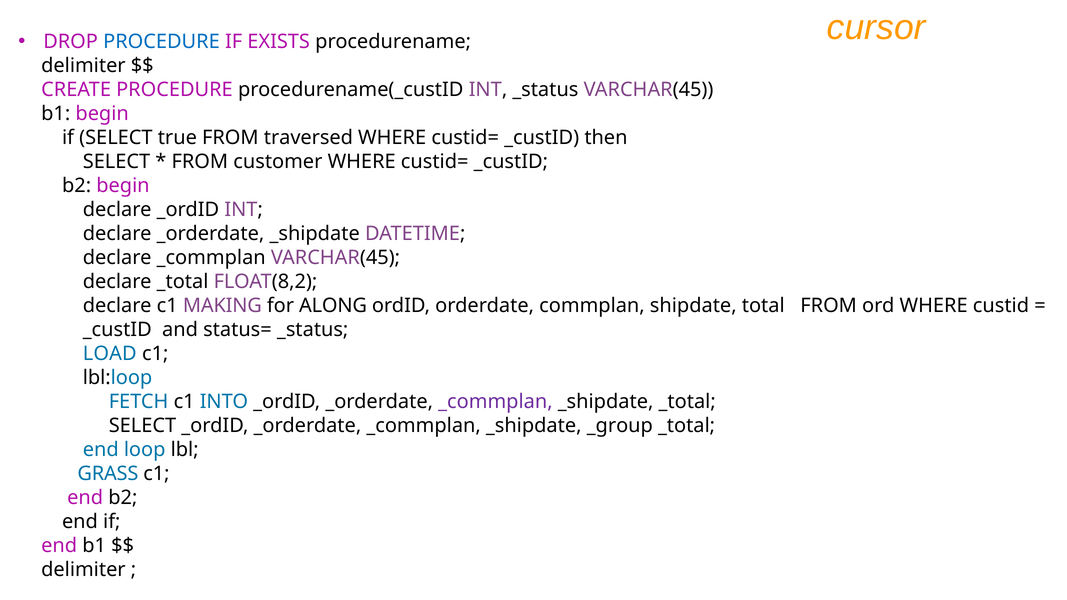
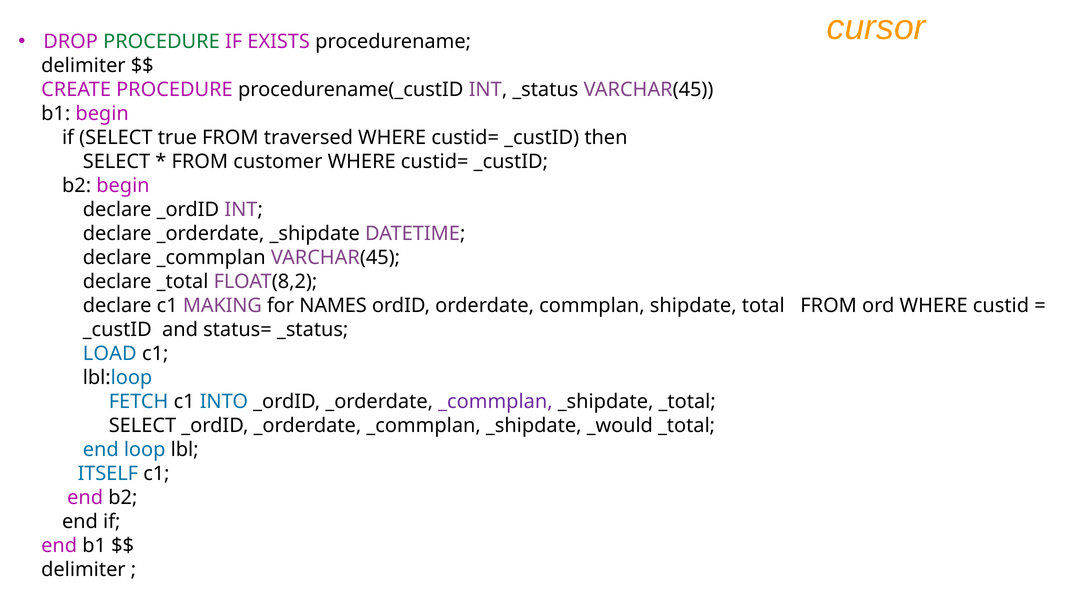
PROCEDURE at (161, 42) colour: blue -> green
ALONG: ALONG -> NAMES
_group: _group -> _would
GRASS: GRASS -> ITSELF
